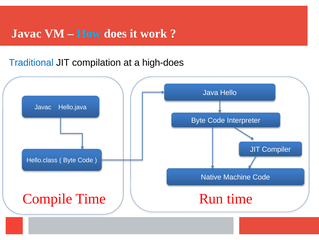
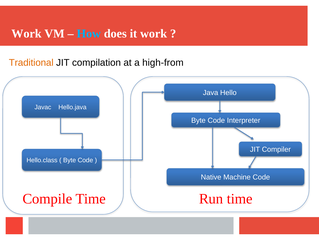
Javac at (26, 33): Javac -> Work
Traditional colour: blue -> orange
high-does: high-does -> high-from
